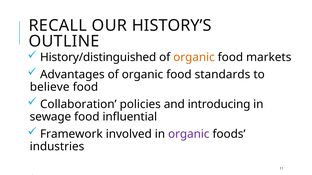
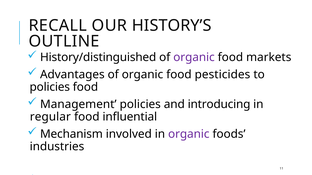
organic at (194, 58) colour: orange -> purple
standards: standards -> pesticides
believe at (50, 87): believe -> policies
Collaboration: Collaboration -> Management
sewage: sewage -> regular
Framework: Framework -> Mechanism
